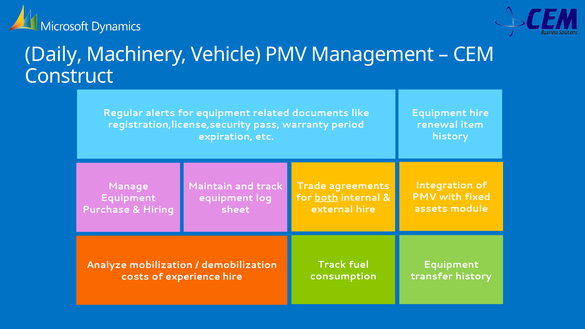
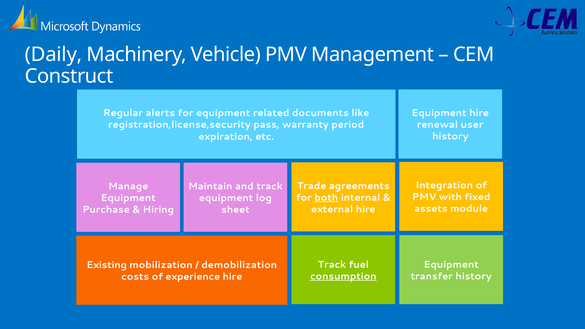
item: item -> user
Analyze: Analyze -> Existing
consumption underline: none -> present
